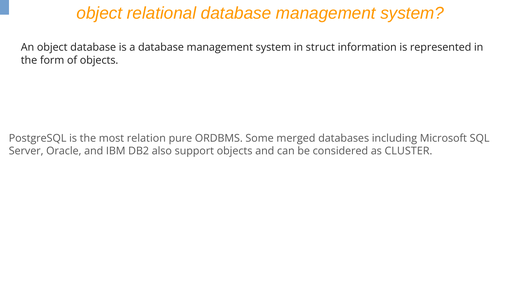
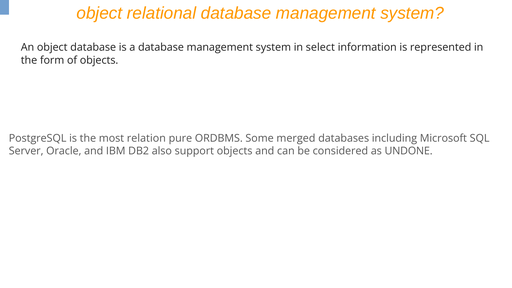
struct: struct -> select
CLUSTER: CLUSTER -> UNDONE
